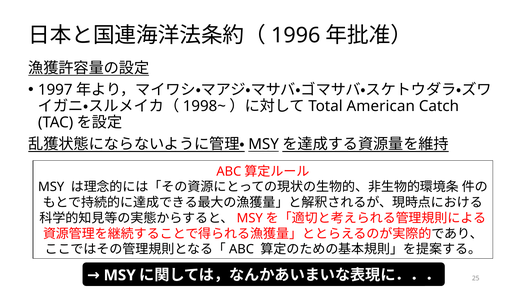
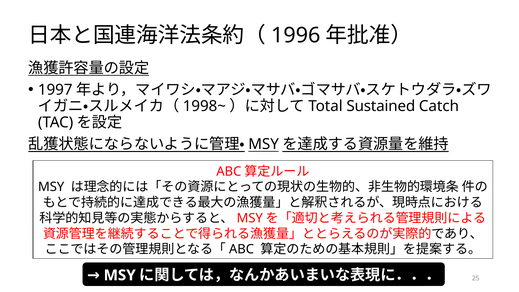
American: American -> Sustained
